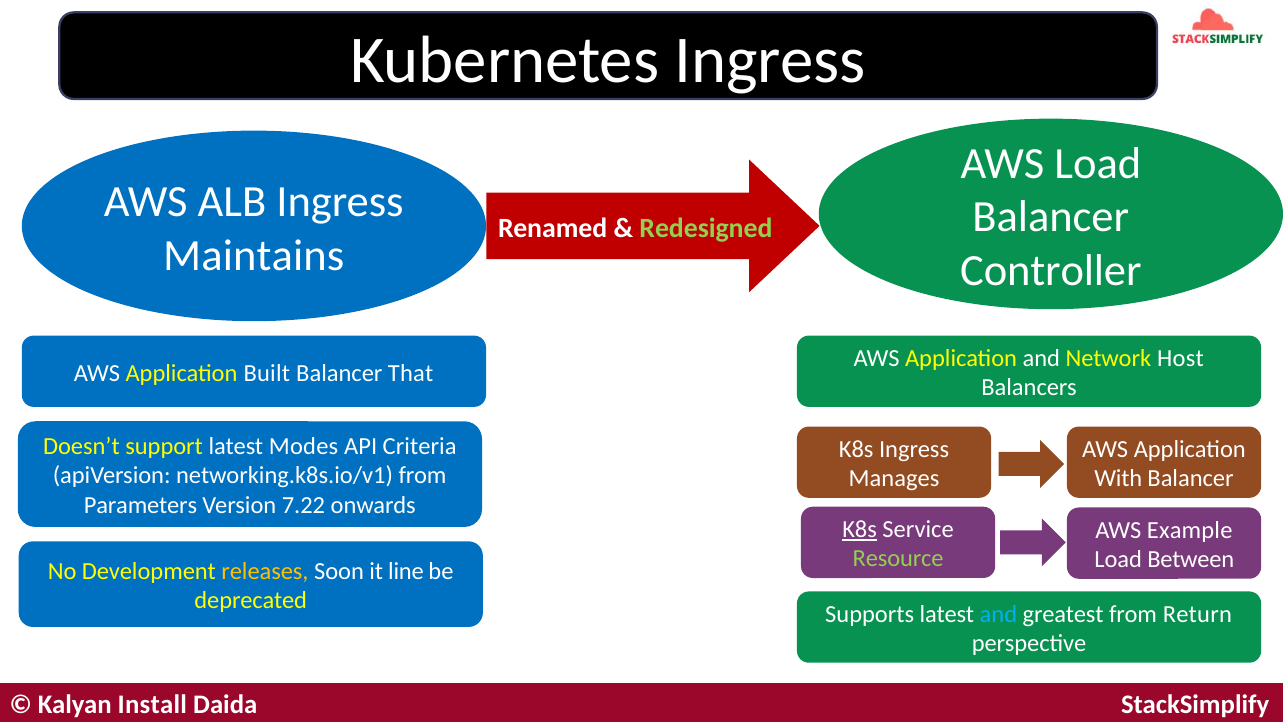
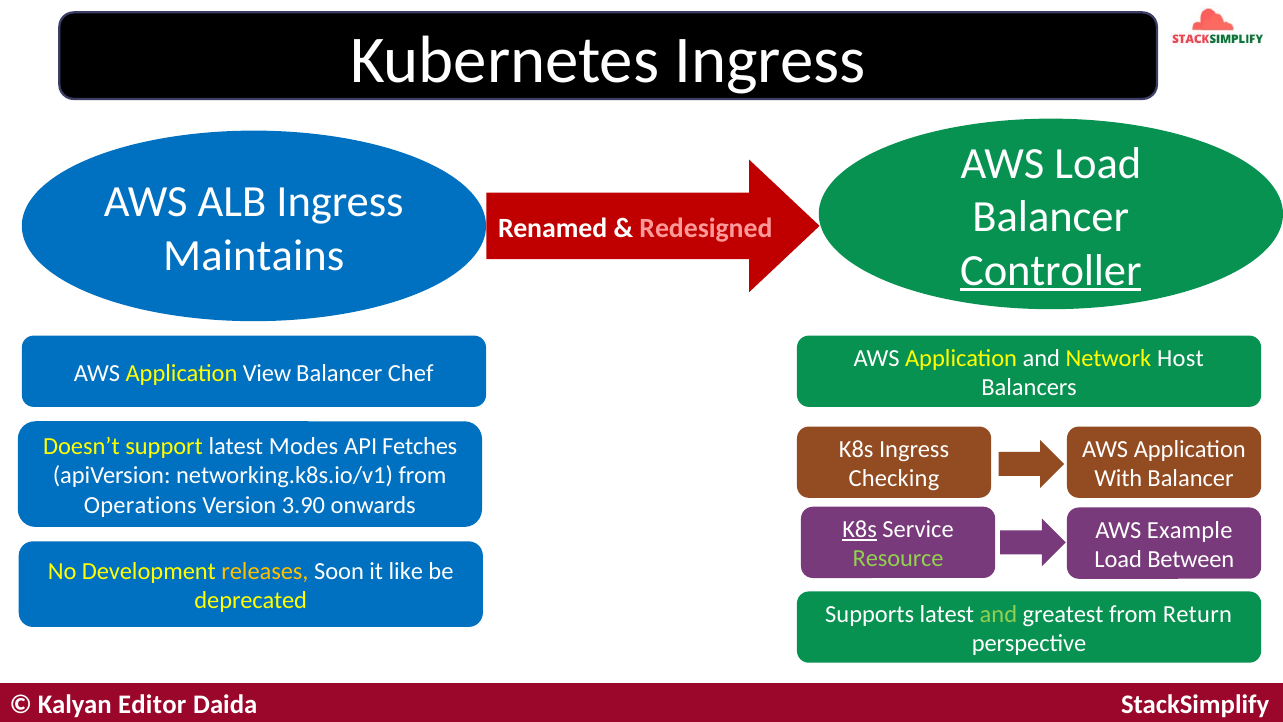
Redesigned colour: light green -> pink
Controller underline: none -> present
Built: Built -> View
That: That -> Chef
Criteria: Criteria -> Fetches
Manages: Manages -> Checking
Parameters: Parameters -> Operations
7.22: 7.22 -> 3.90
line: line -> like
and at (998, 614) colour: light blue -> light green
Install: Install -> Editor
